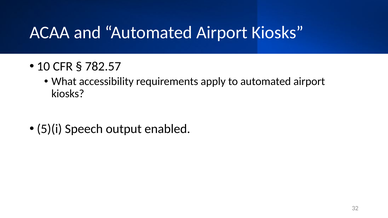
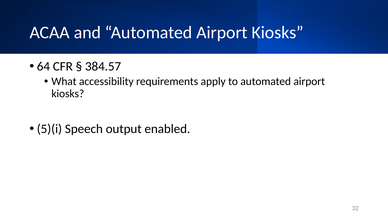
10: 10 -> 64
782.57: 782.57 -> 384.57
